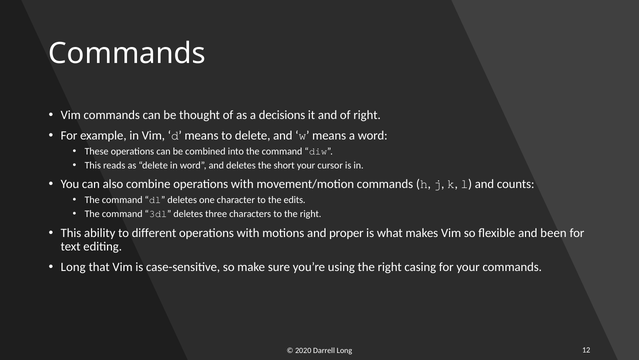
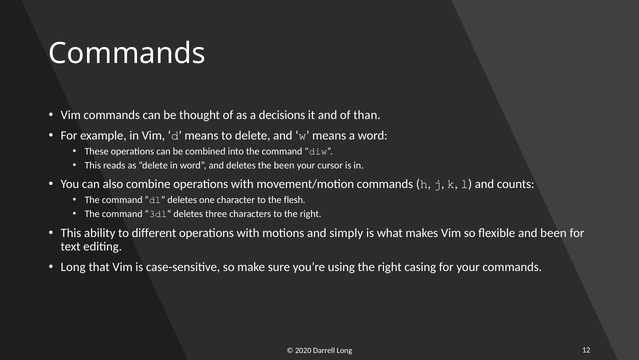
of right: right -> than
the short: short -> been
edits: edits -> flesh
proper: proper -> simply
